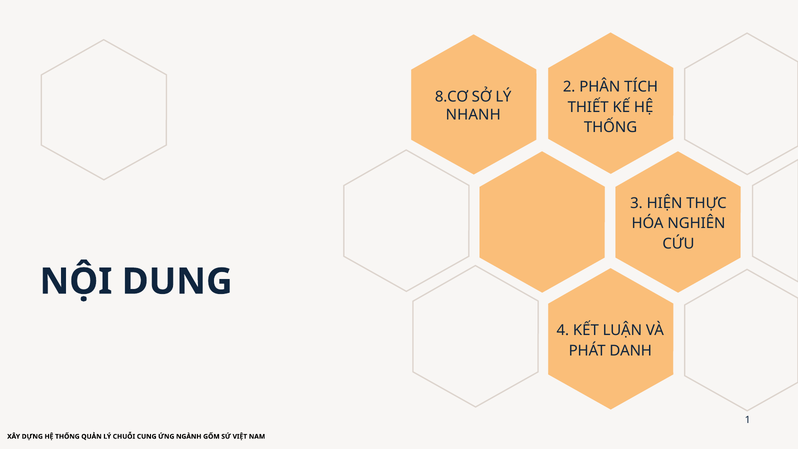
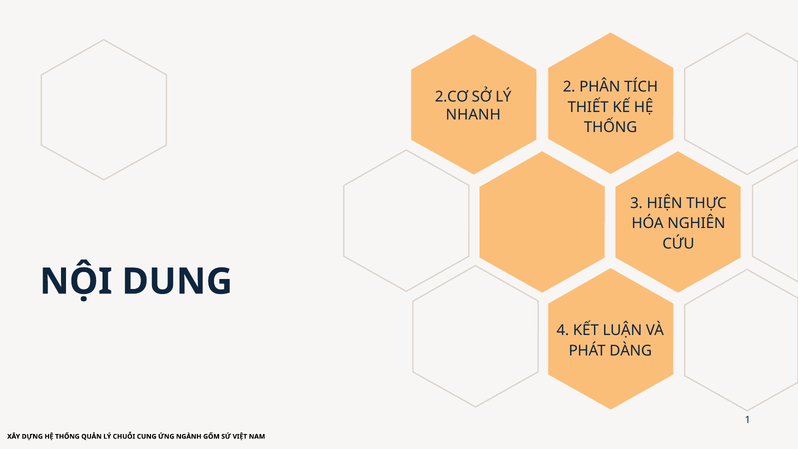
8.CƠ: 8.CƠ -> 2.CƠ
DANH: DANH -> DÀNG
